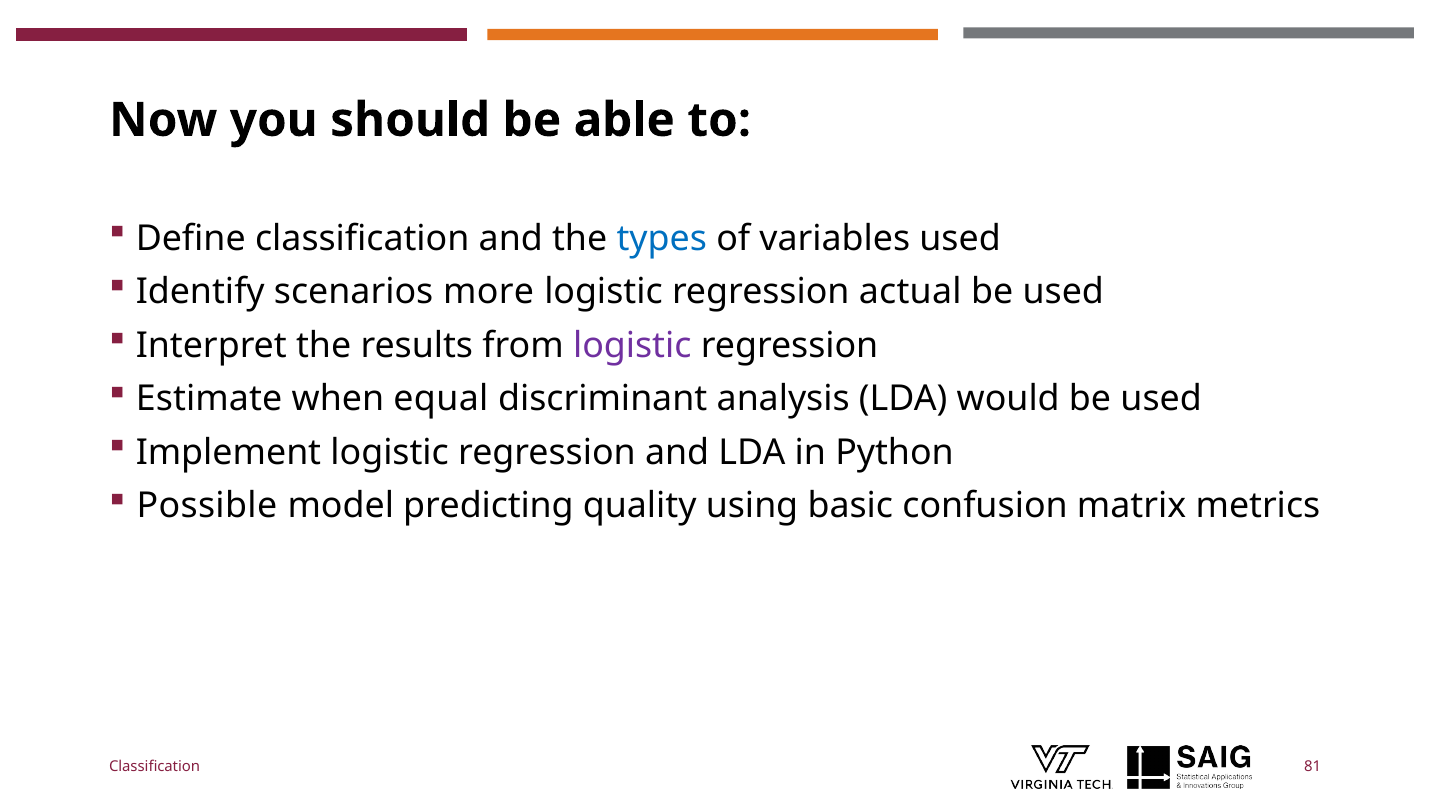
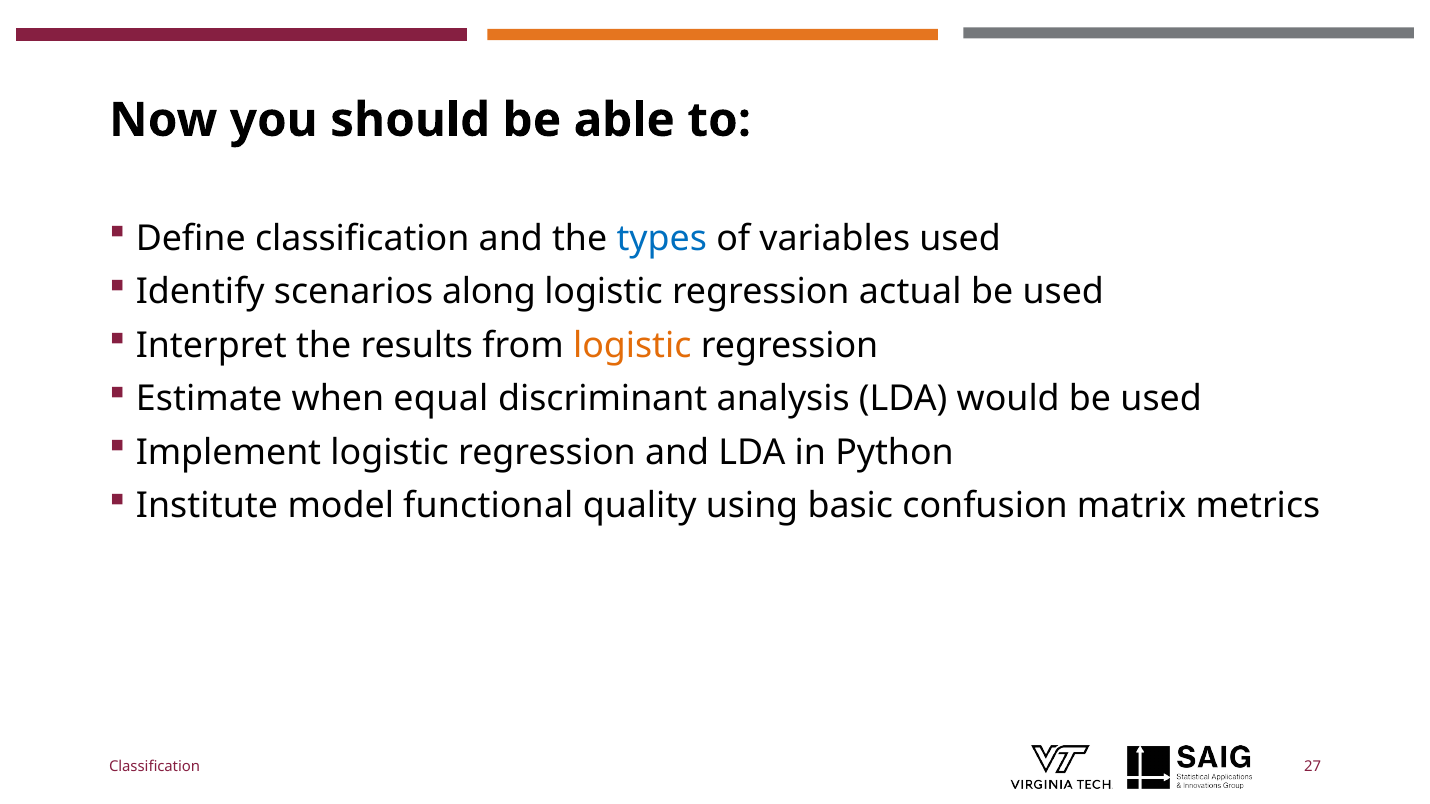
more: more -> along
logistic at (632, 346) colour: purple -> orange
Possible: Possible -> Institute
predicting: predicting -> functional
81: 81 -> 27
